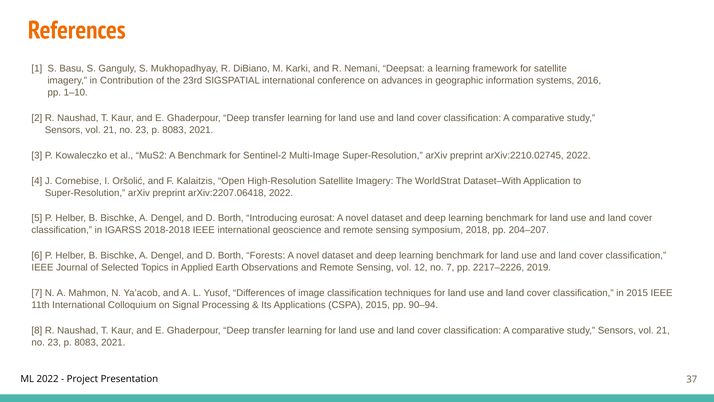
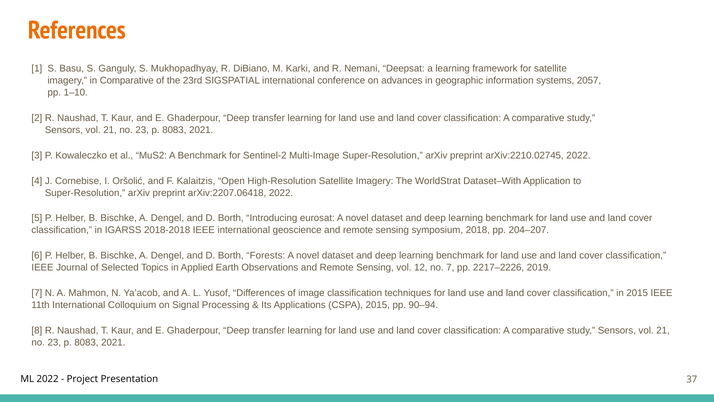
in Contribution: Contribution -> Comparative
2016: 2016 -> 2057
